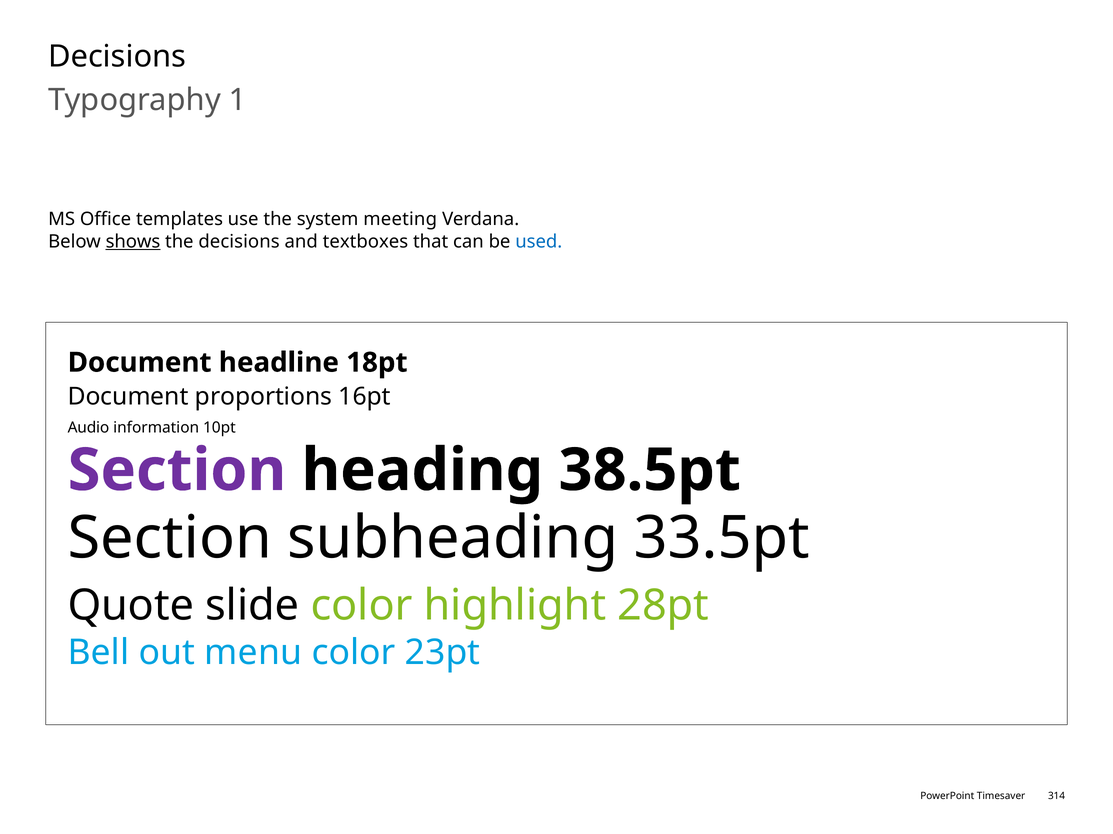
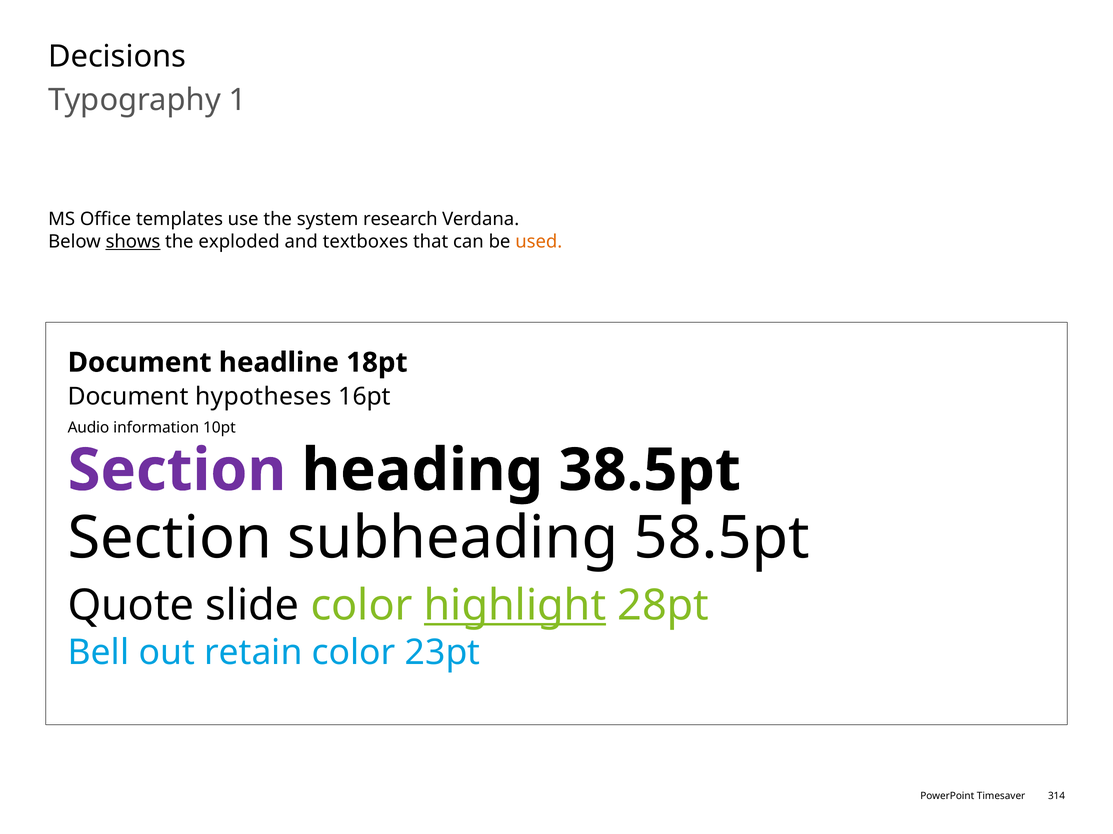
meeting: meeting -> research
the decisions: decisions -> exploded
used colour: blue -> orange
proportions: proportions -> hypotheses
33.5pt: 33.5pt -> 58.5pt
highlight underline: none -> present
menu: menu -> retain
